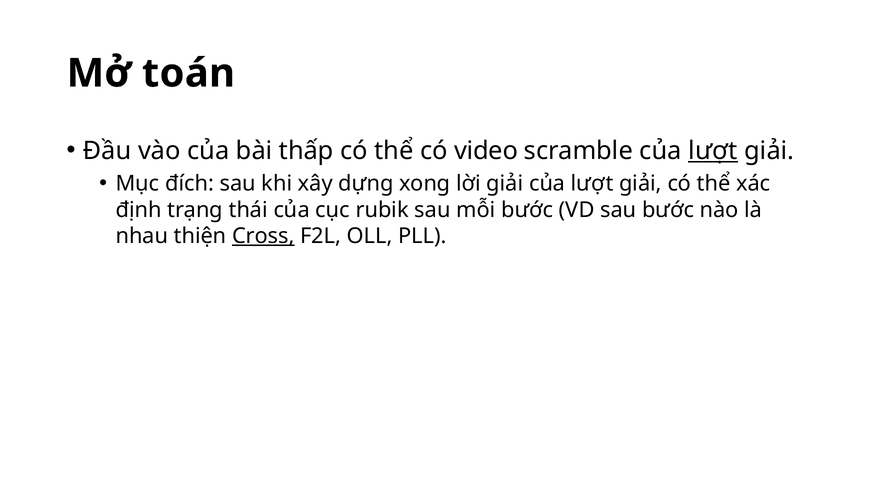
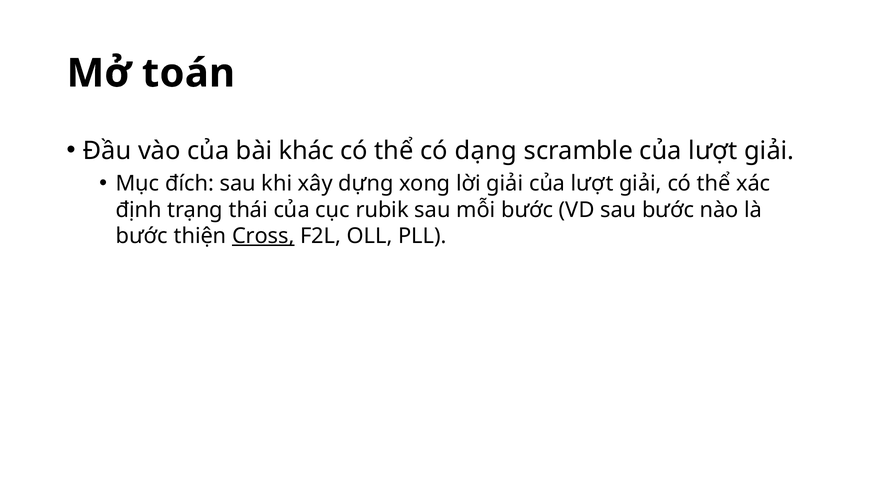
thấp: thấp -> khác
video: video -> dạng
lượt at (713, 151) underline: present -> none
nhau at (142, 236): nhau -> bước
